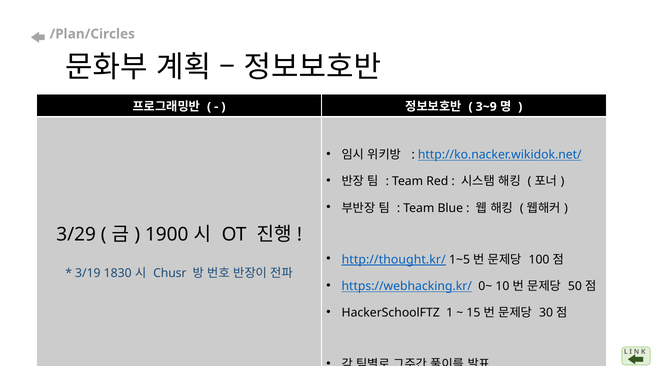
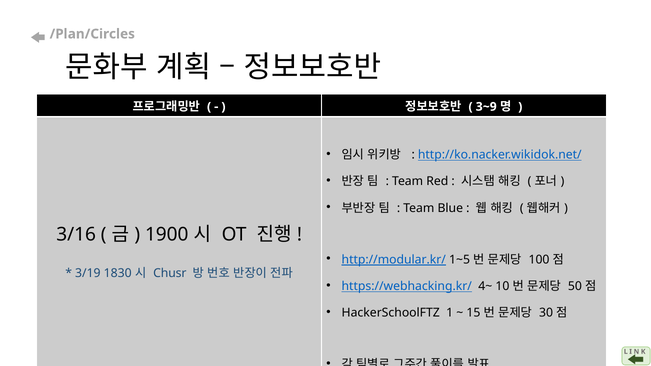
3/29: 3/29 -> 3/16
http://thought.kr/: http://thought.kr/ -> http://modular.kr/
0~: 0~ -> 4~
